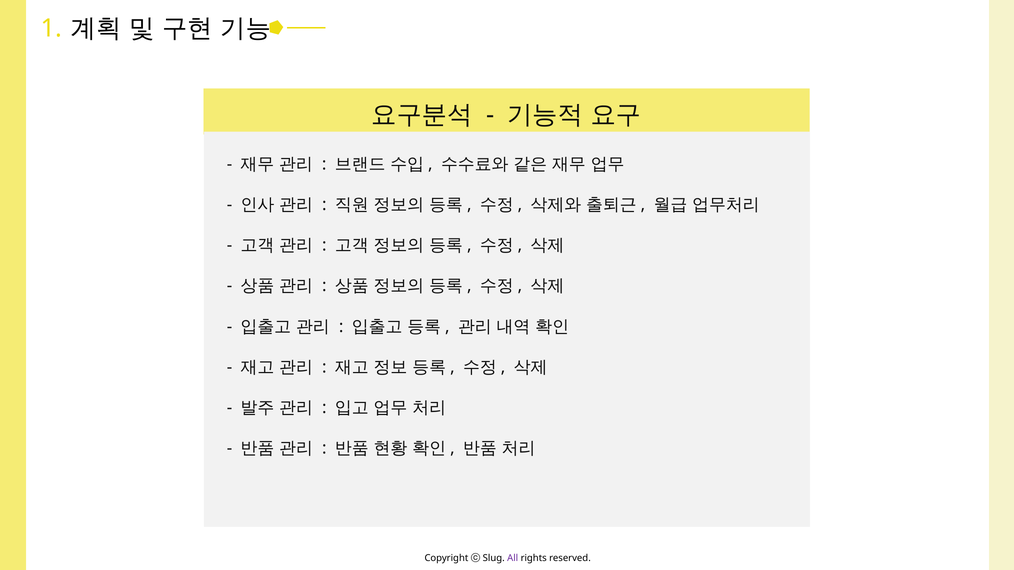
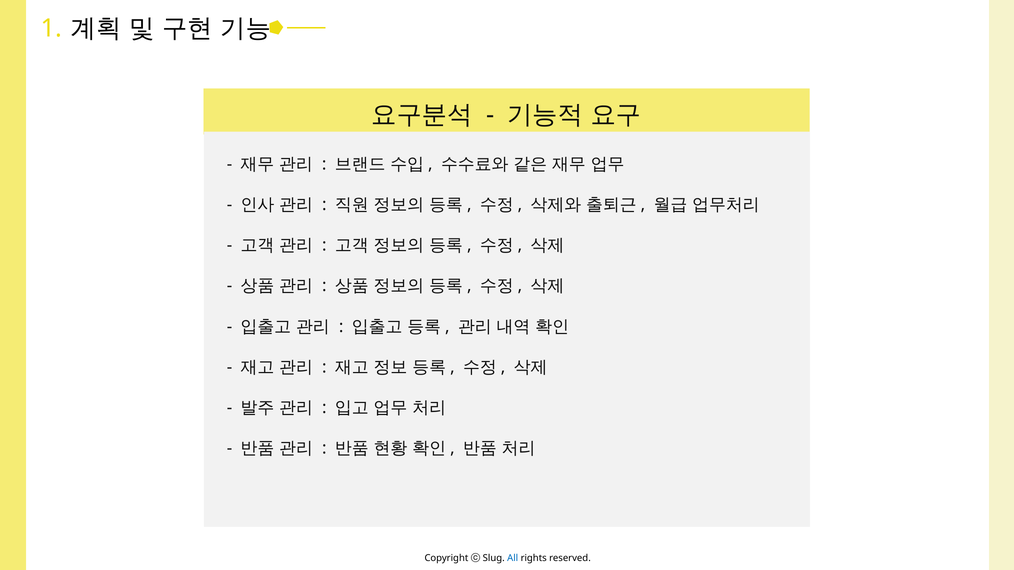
All colour: purple -> blue
